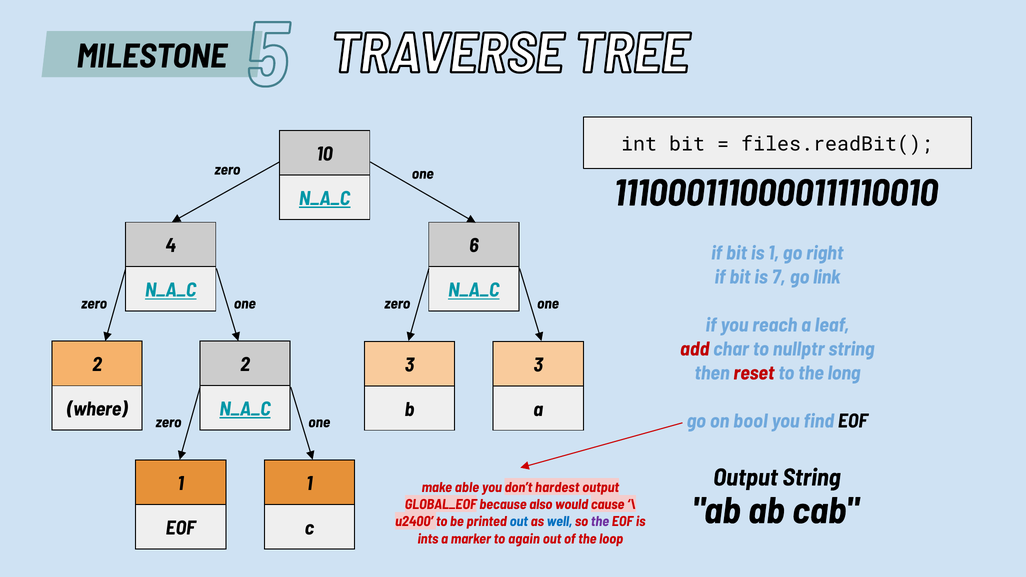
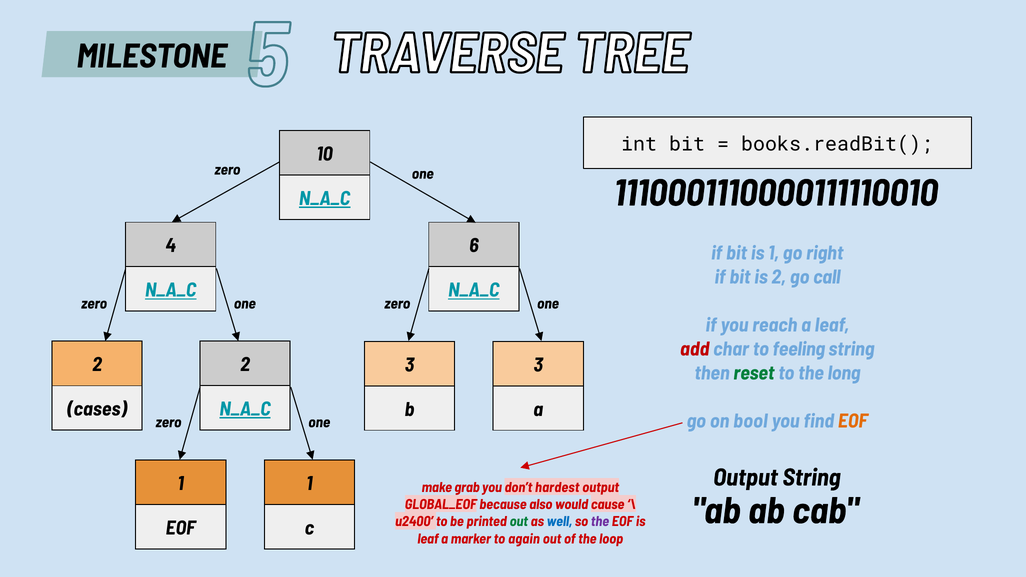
files.readBit(: files.readBit( -> books.readBit(
is 7: 7 -> 2
link: link -> call
nullptr: nullptr -> feeling
reset colour: red -> green
where: where -> cases
EOF at (853, 421) colour: black -> orange
able: able -> grab
out at (519, 522) colour: blue -> green
ints at (428, 539): ints -> leaf
